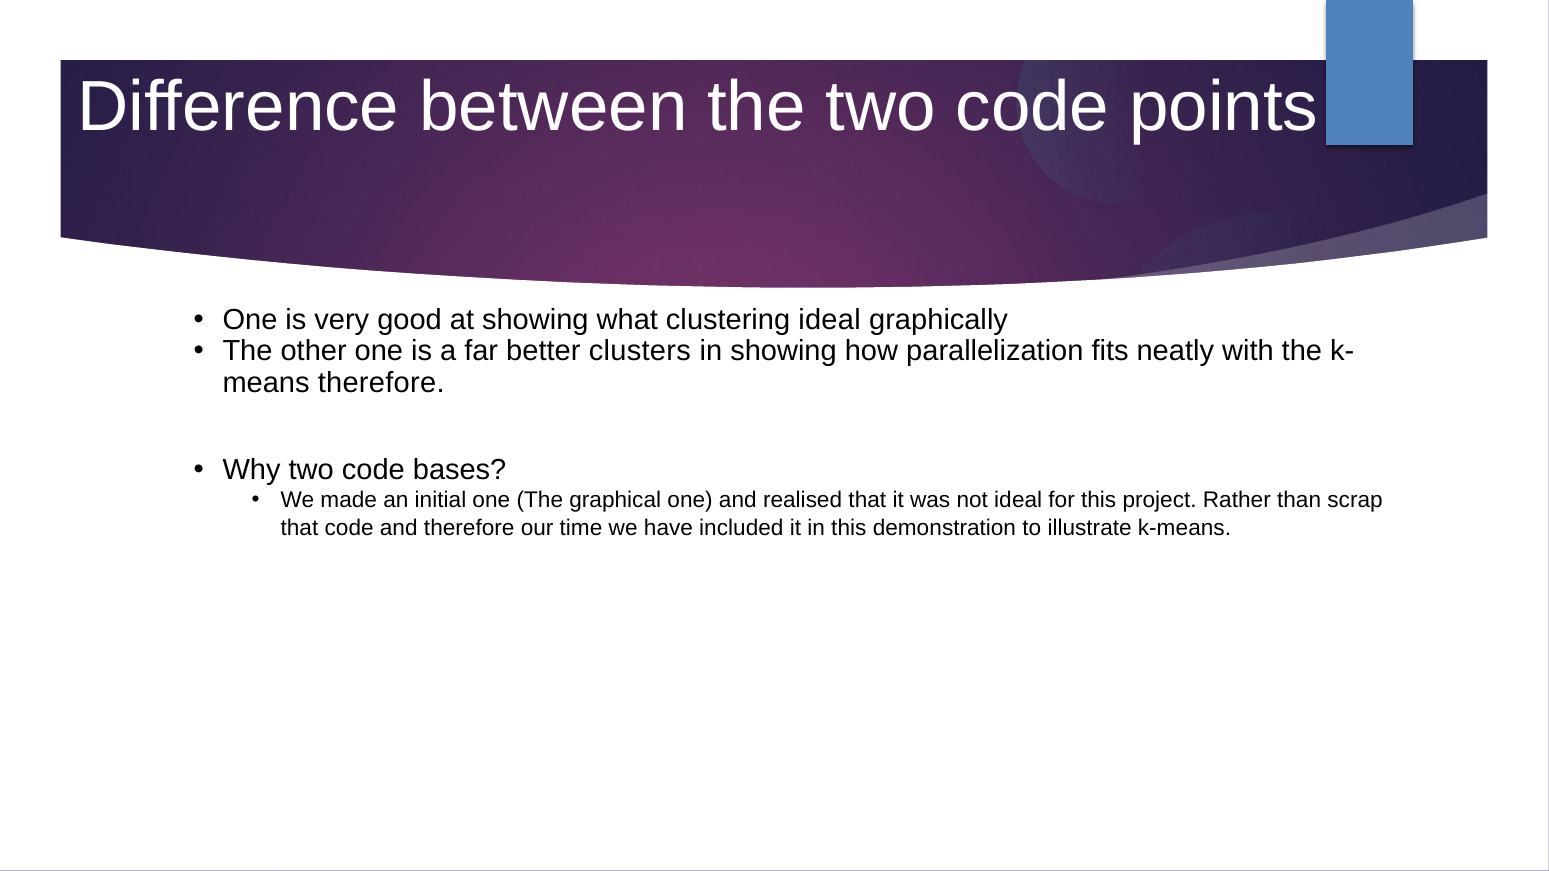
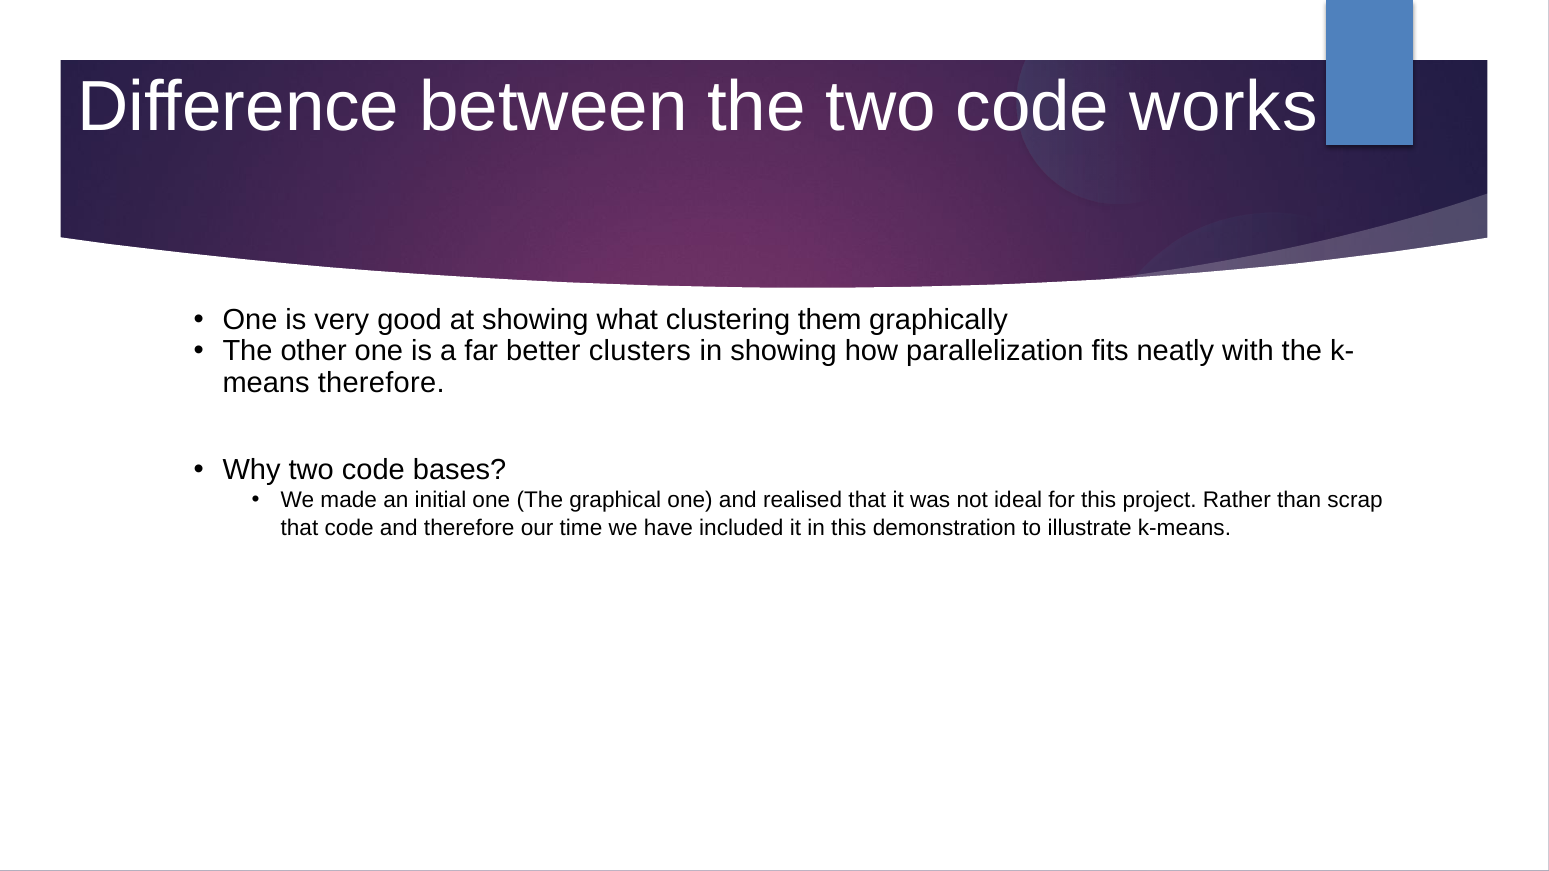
points: points -> works
clustering ideal: ideal -> them
